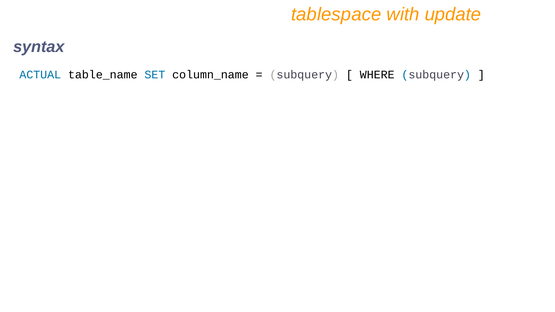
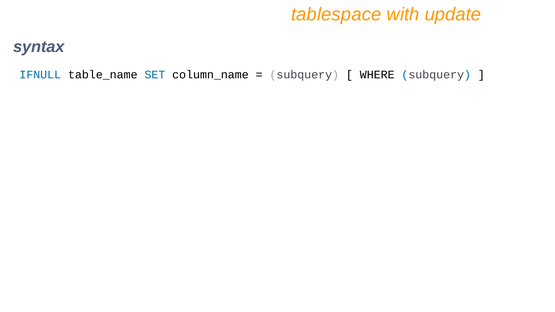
ACTUAL: ACTUAL -> IFNULL
